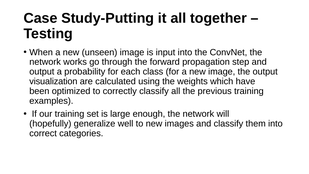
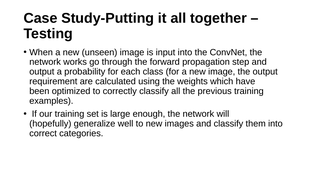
visualization: visualization -> requirement
